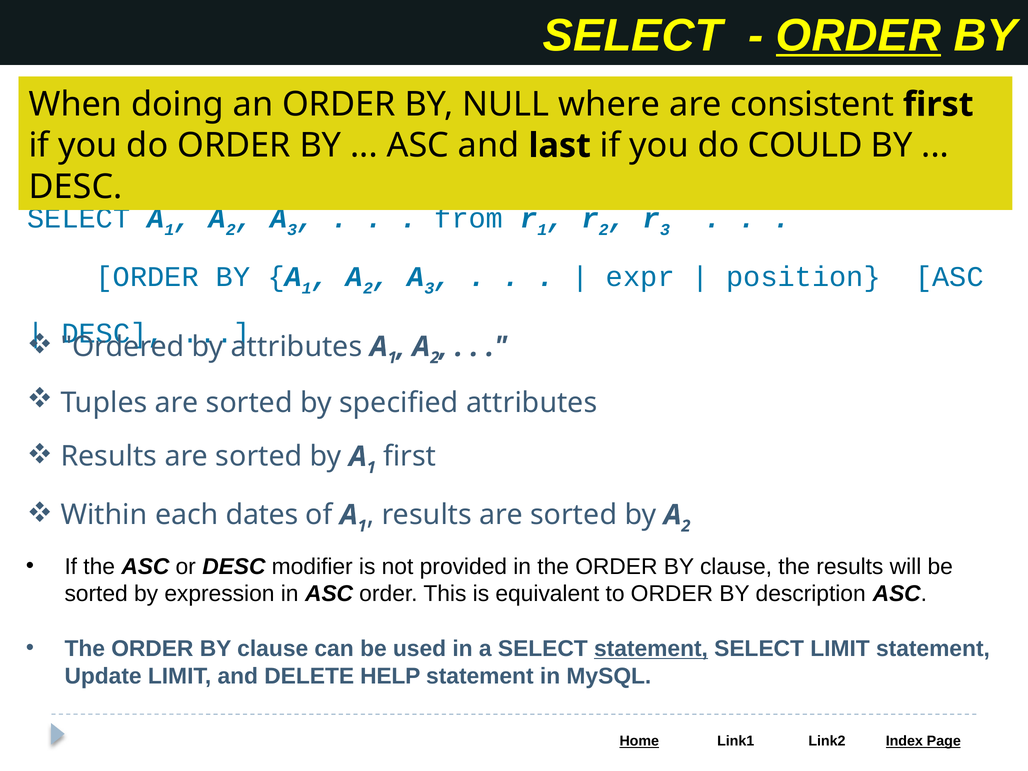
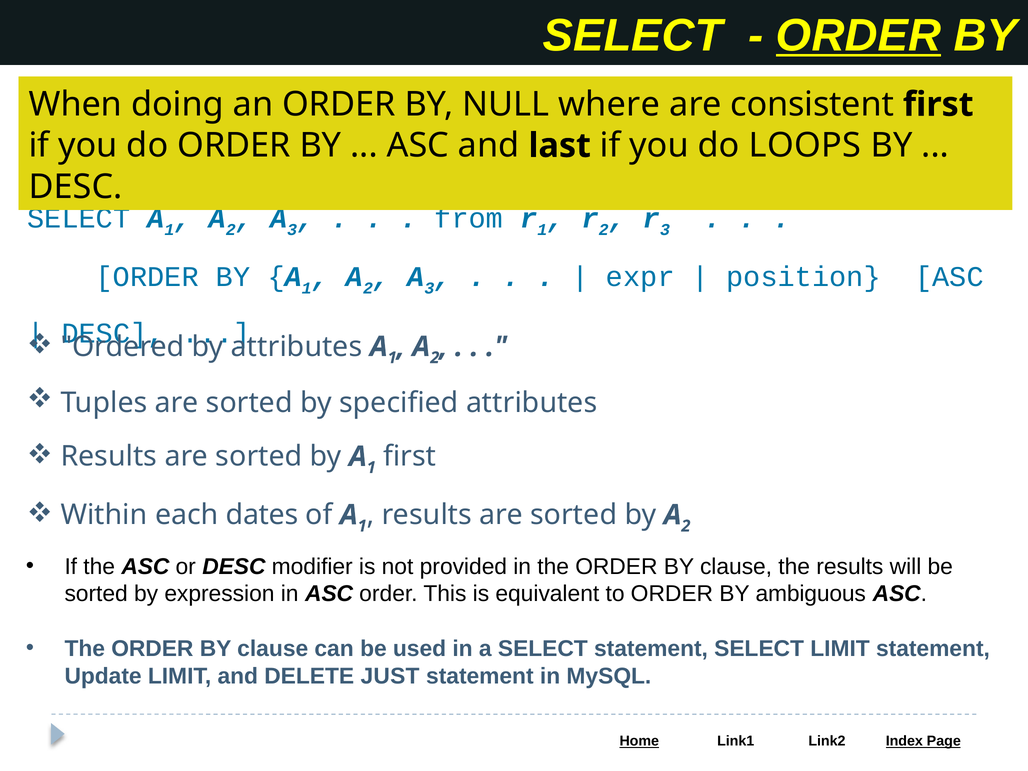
COULD: COULD -> LOOPS
description: description -> ambiguous
statement at (651, 649) underline: present -> none
HELP: HELP -> JUST
